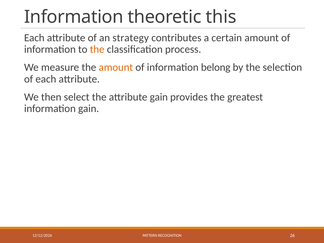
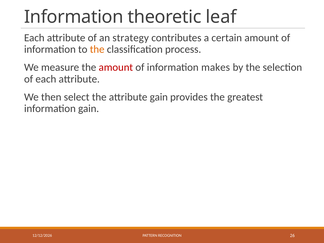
this: this -> leaf
amount at (116, 67) colour: orange -> red
belong: belong -> makes
